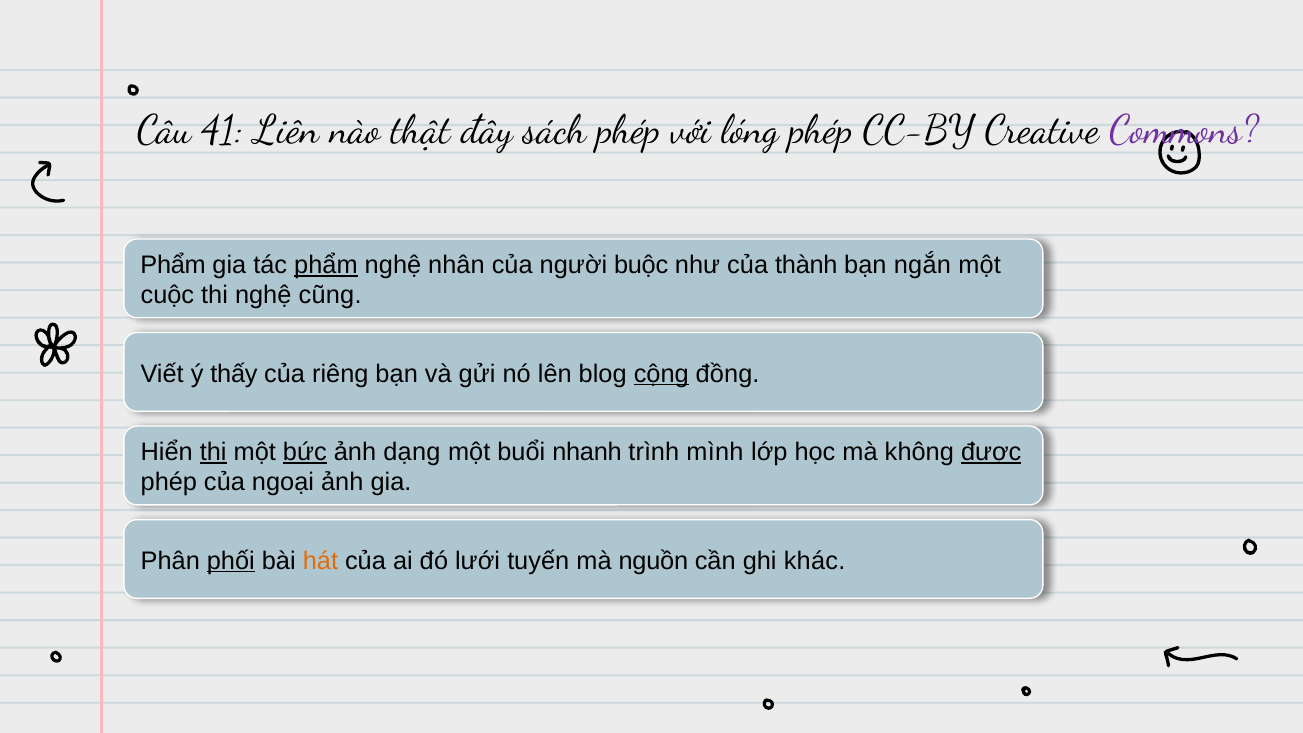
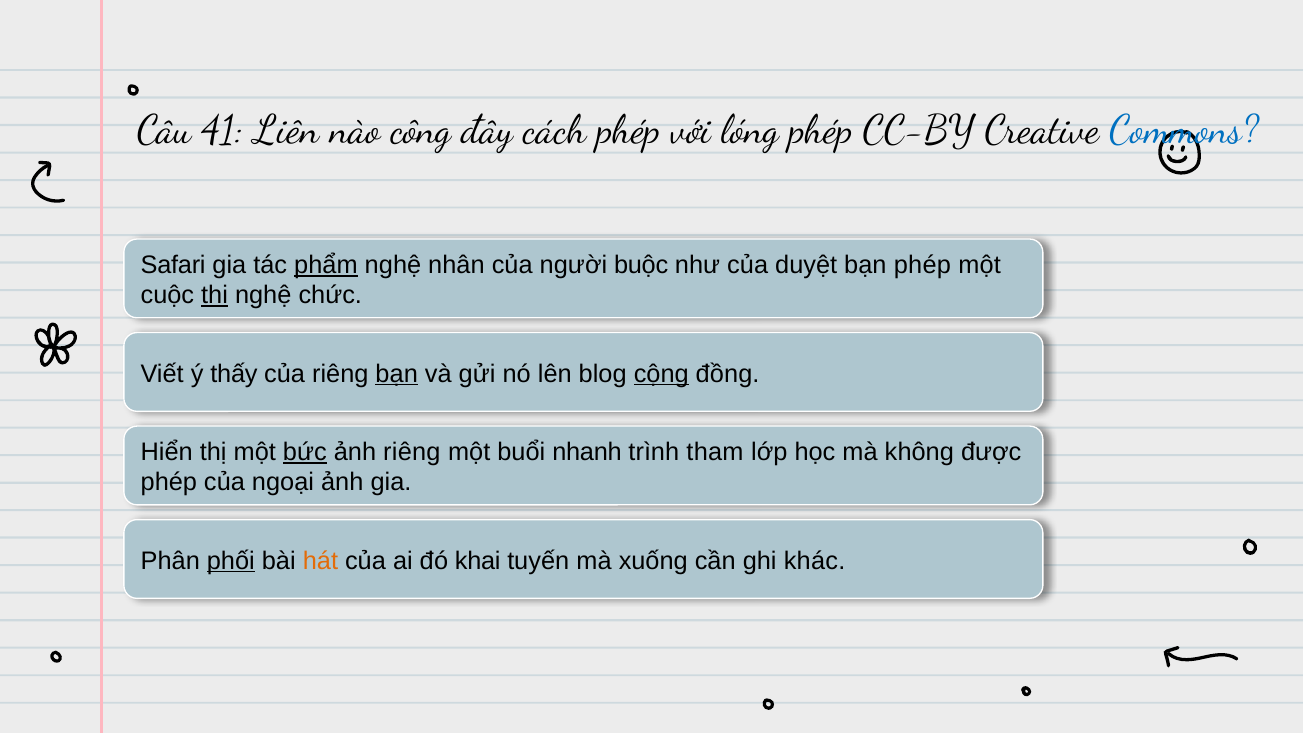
thật: thật -> công
sách: sách -> cách
Commons colour: purple -> blue
Phẩm at (173, 265): Phẩm -> Safari
thành: thành -> duyệt
bạn ngắn: ngắn -> phép
thi underline: none -> present
cũng: cũng -> chức
bạn at (397, 374) underline: none -> present
thị underline: present -> none
ảnh dạng: dạng -> riêng
mình: mình -> tham
được underline: present -> none
lưới: lưới -> khai
nguồn: nguồn -> xuống
